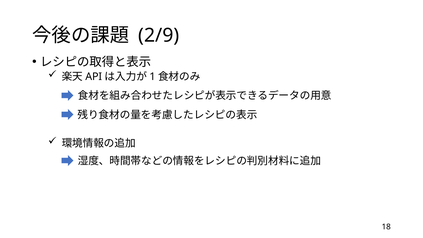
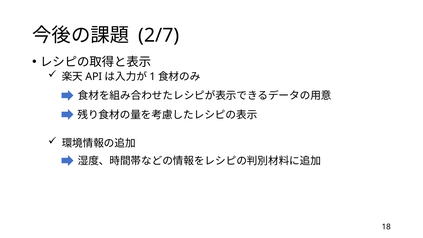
2/9: 2/9 -> 2/7
